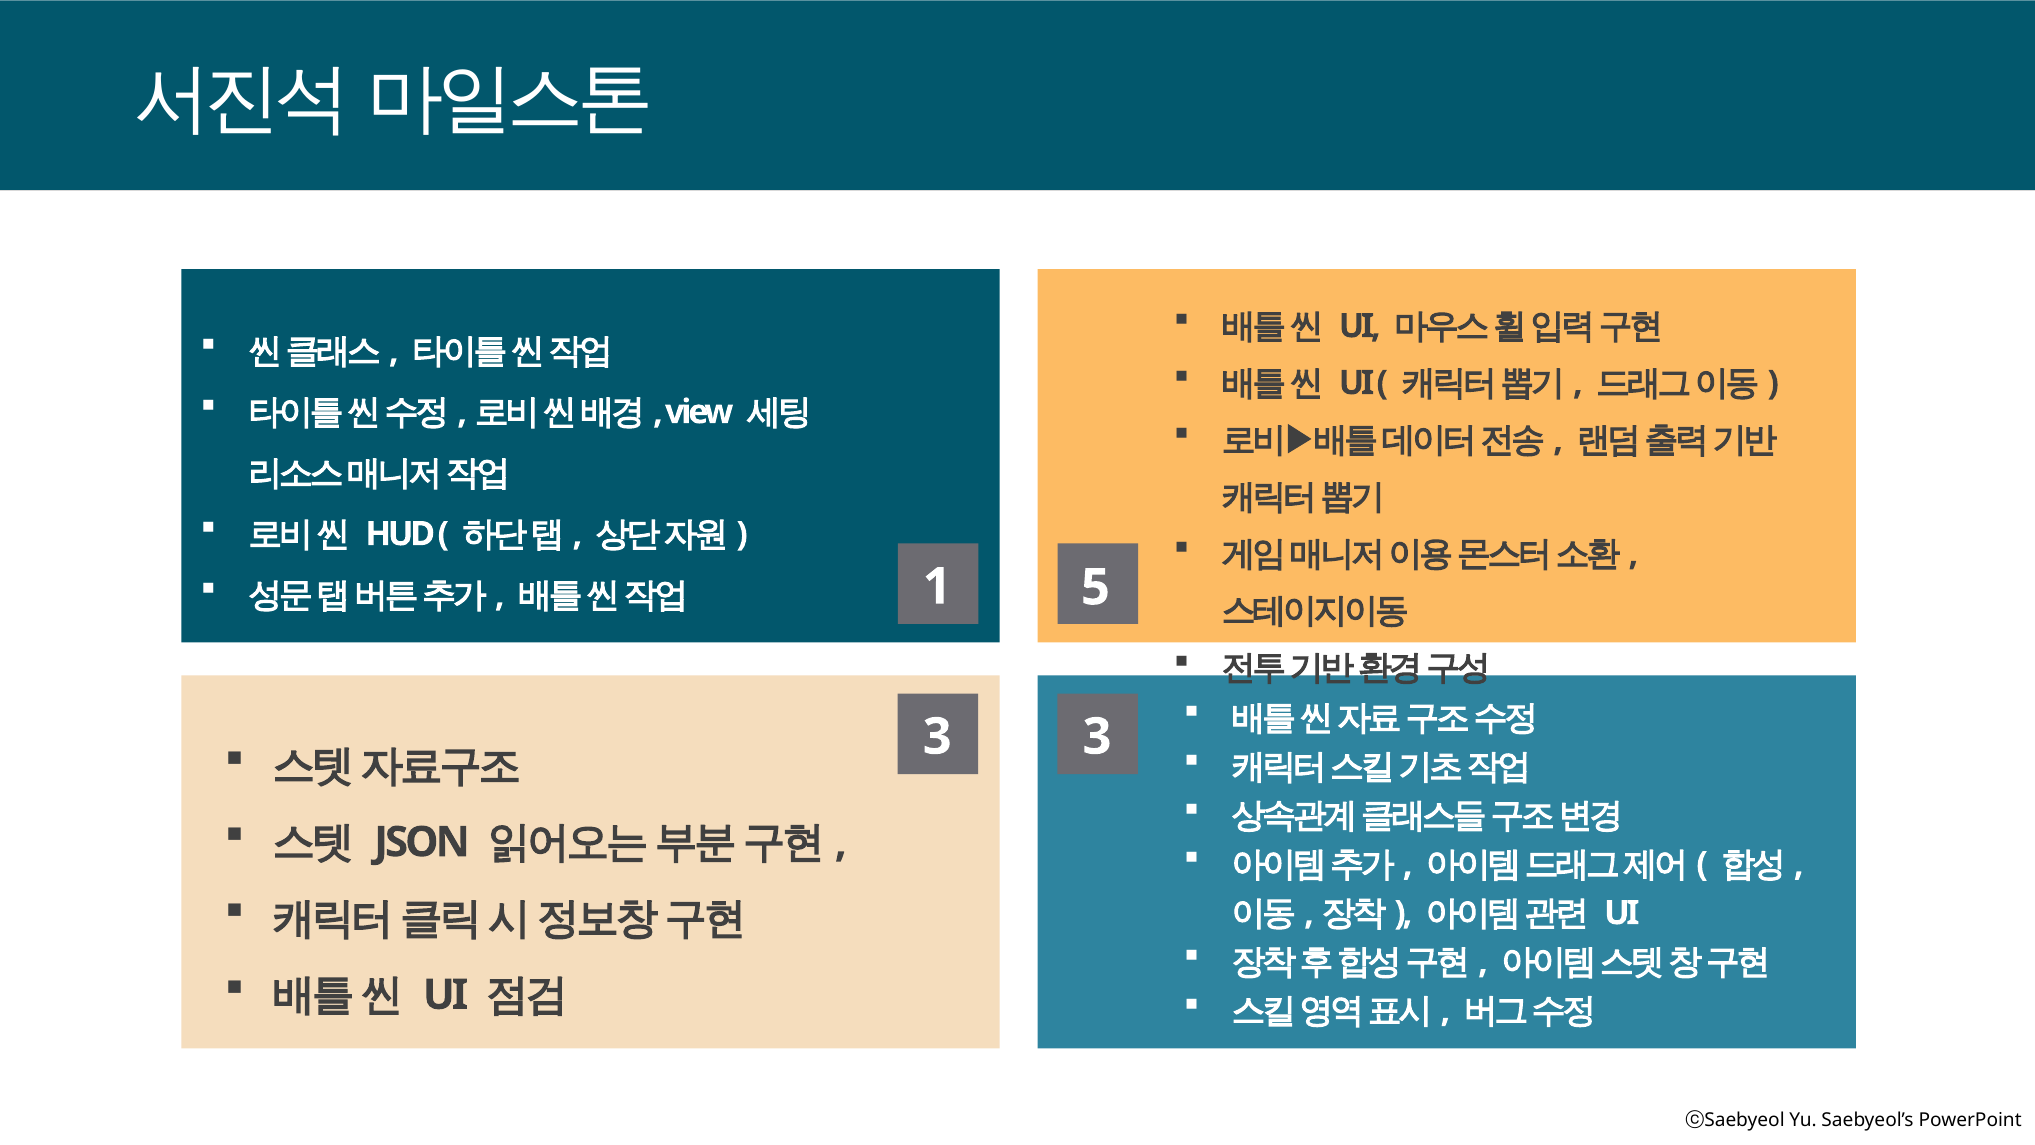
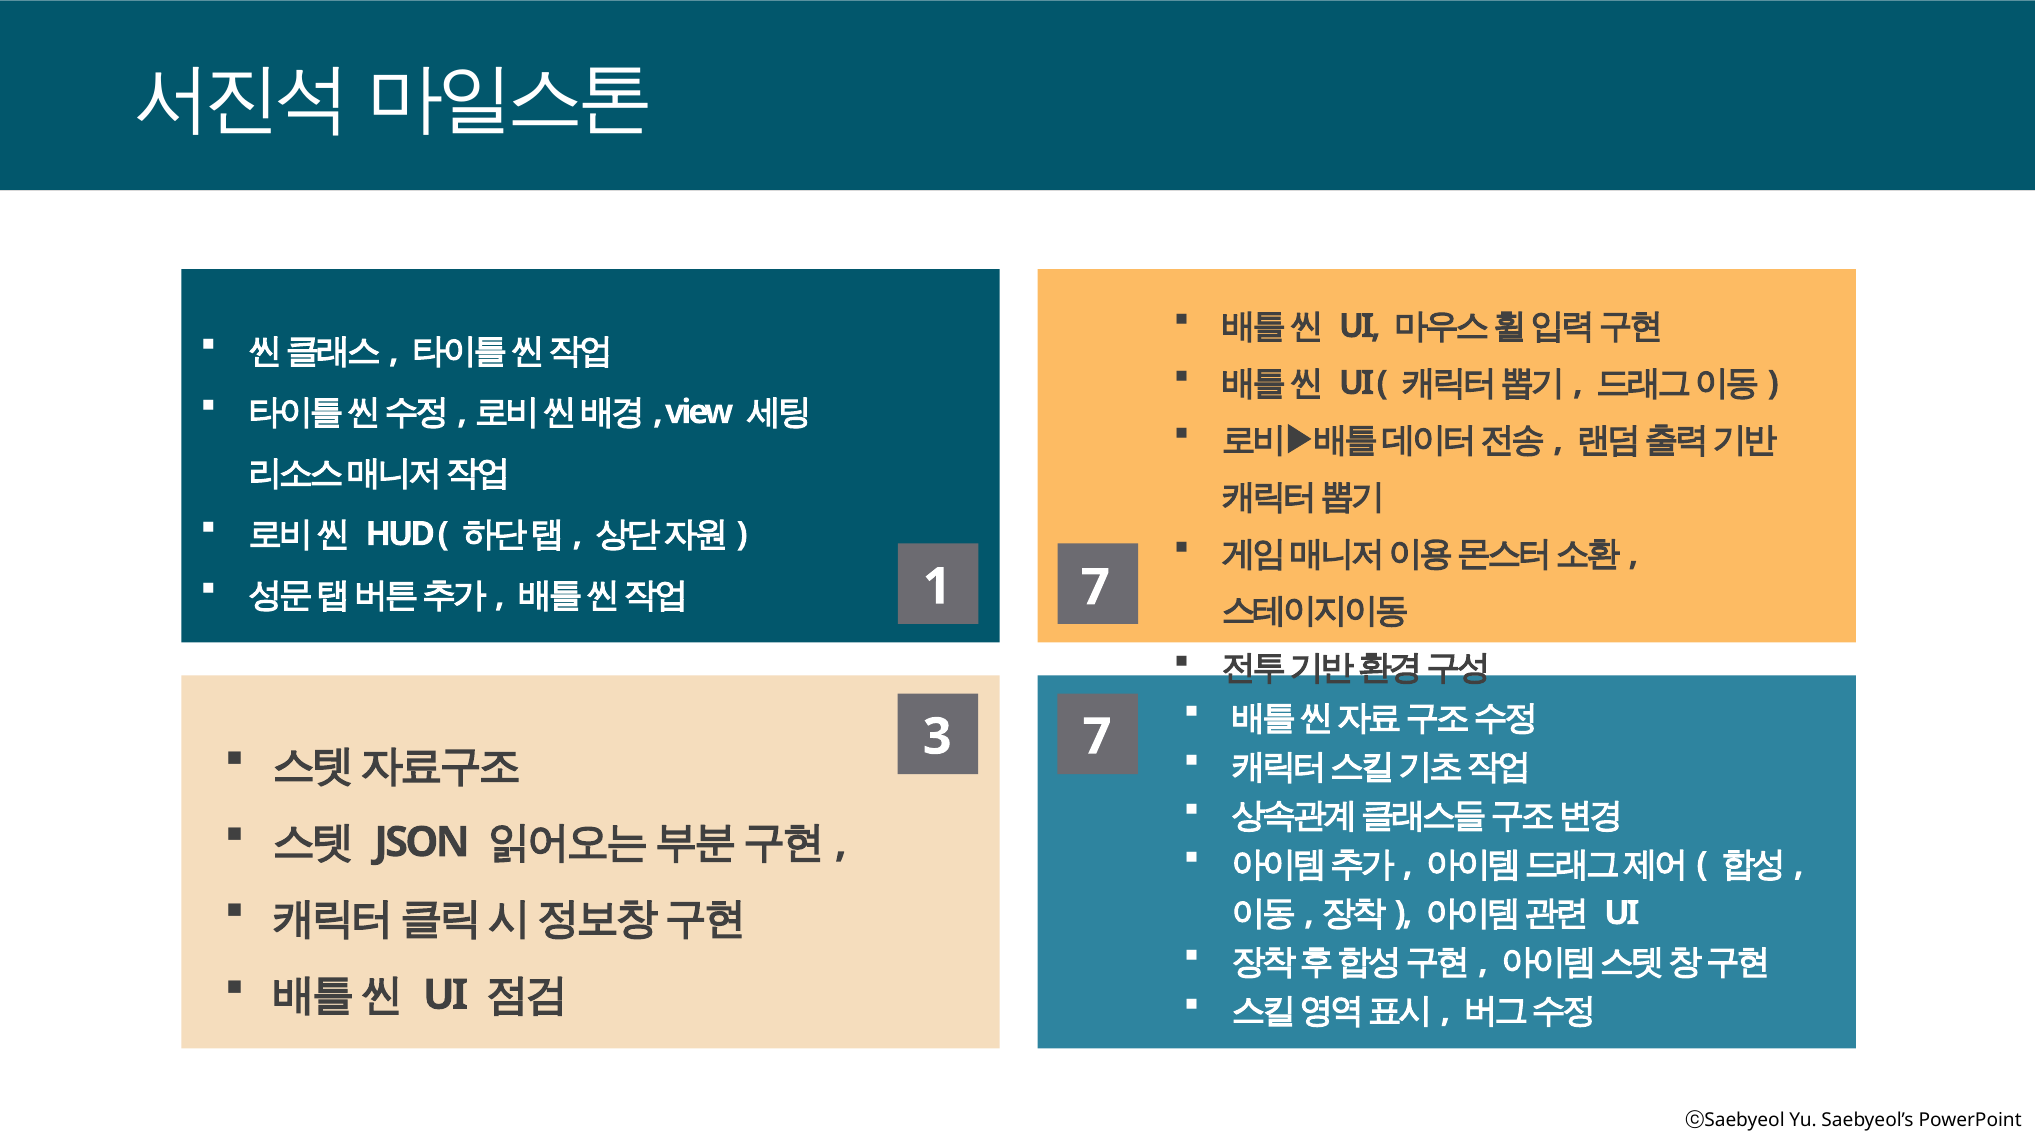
1 5: 5 -> 7
3 3: 3 -> 7
